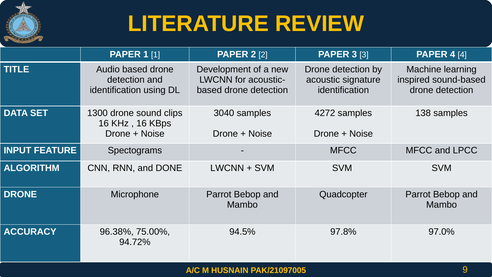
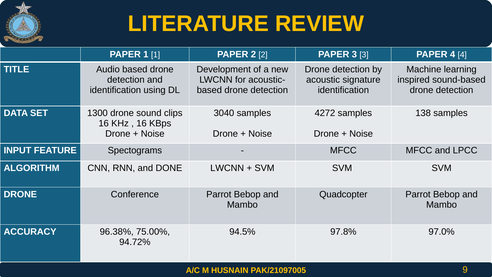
Microphone: Microphone -> Conference
